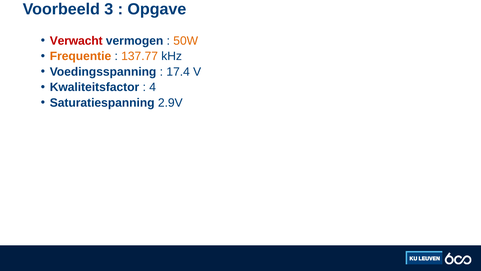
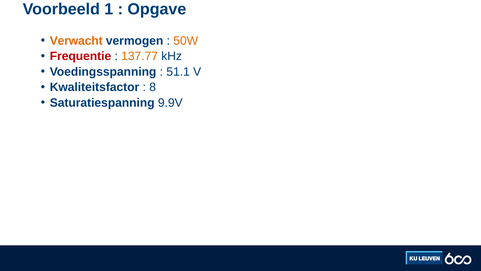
3: 3 -> 1
Verwacht colour: red -> orange
Frequentie colour: orange -> red
17.4: 17.4 -> 51.1
4: 4 -> 8
2.9V: 2.9V -> 9.9V
